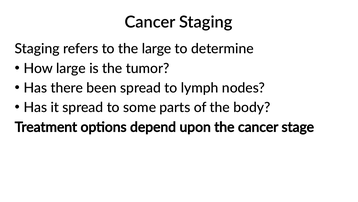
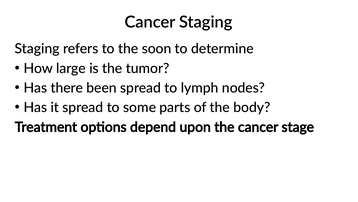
the large: large -> soon
